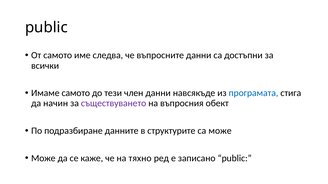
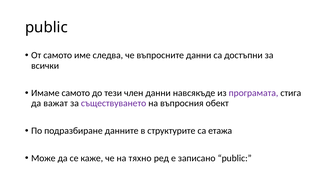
програмата colour: blue -> purple
начин: начин -> важат
са може: може -> етажа
